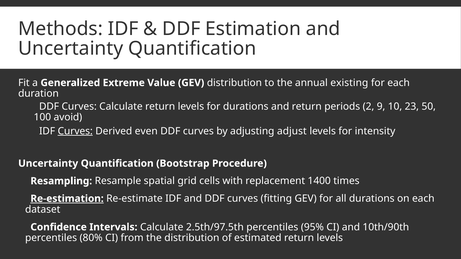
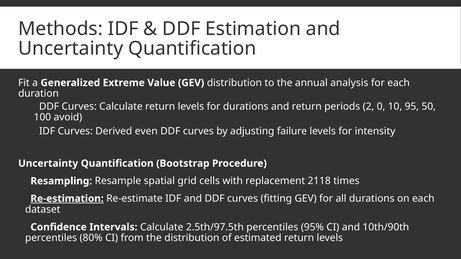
existing: existing -> analysis
9: 9 -> 0
23: 23 -> 95
Curves at (75, 131) underline: present -> none
adjust: adjust -> failure
1400: 1400 -> 2118
